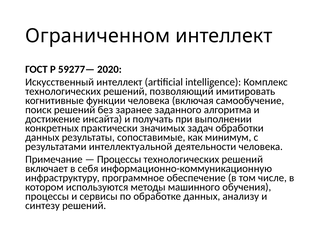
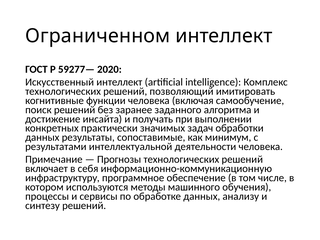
Процессы at (119, 159): Процессы -> Прогнозы
